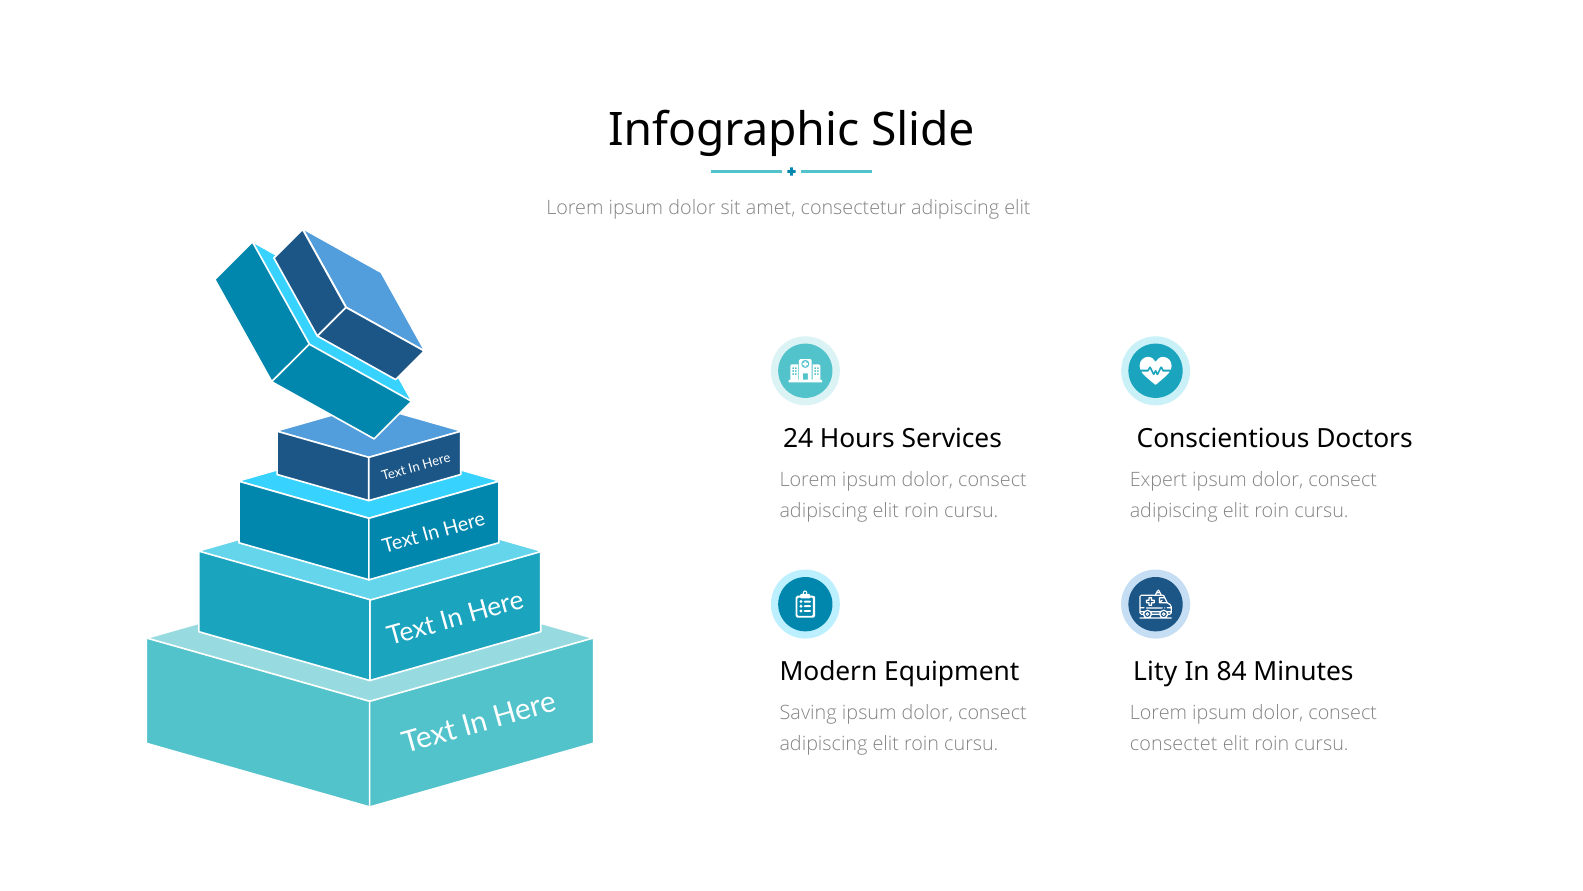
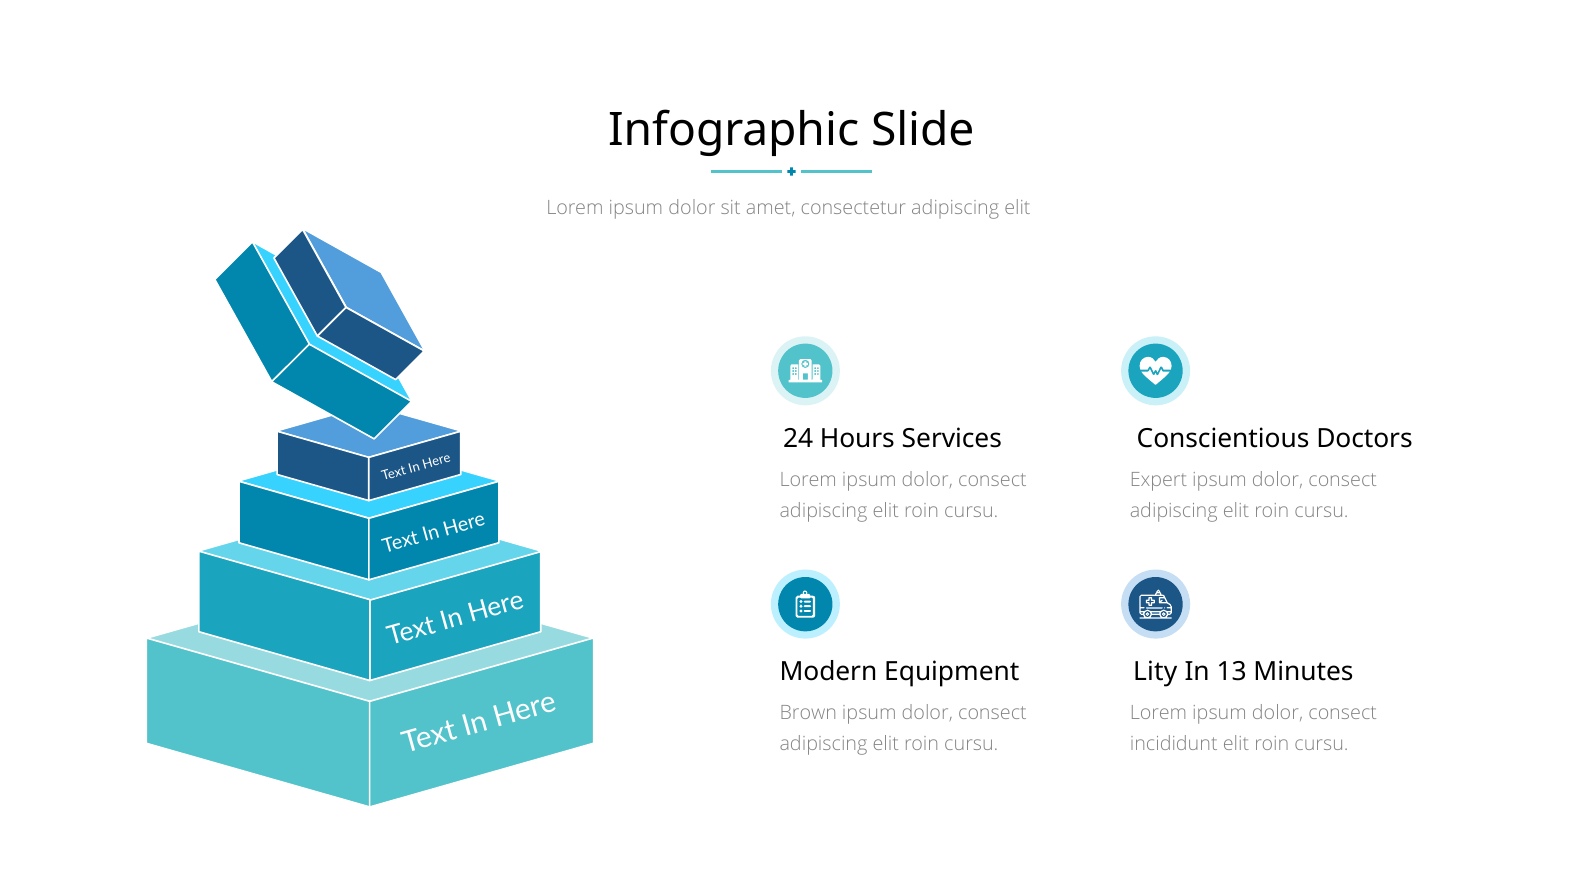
84: 84 -> 13
Saving: Saving -> Brown
consectet: consectet -> incididunt
